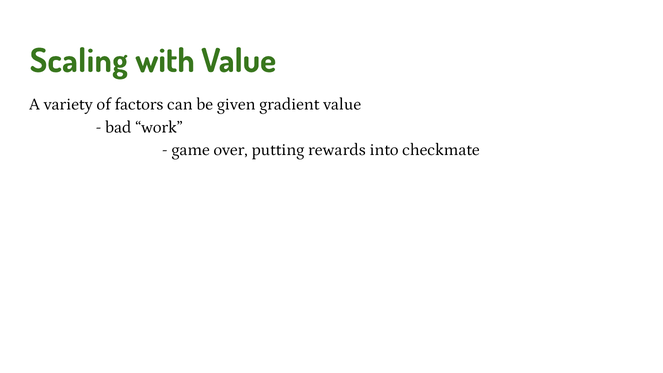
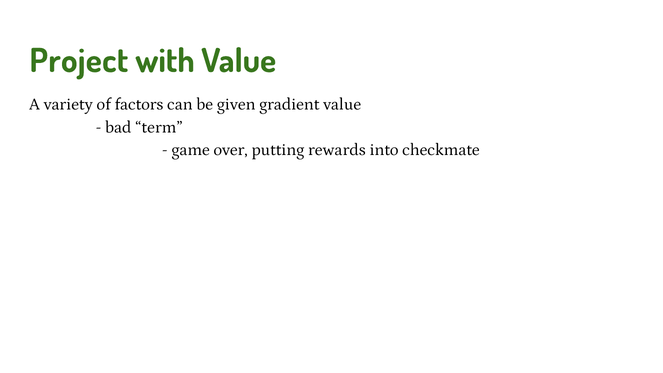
Scaling: Scaling -> Project
work: work -> term
